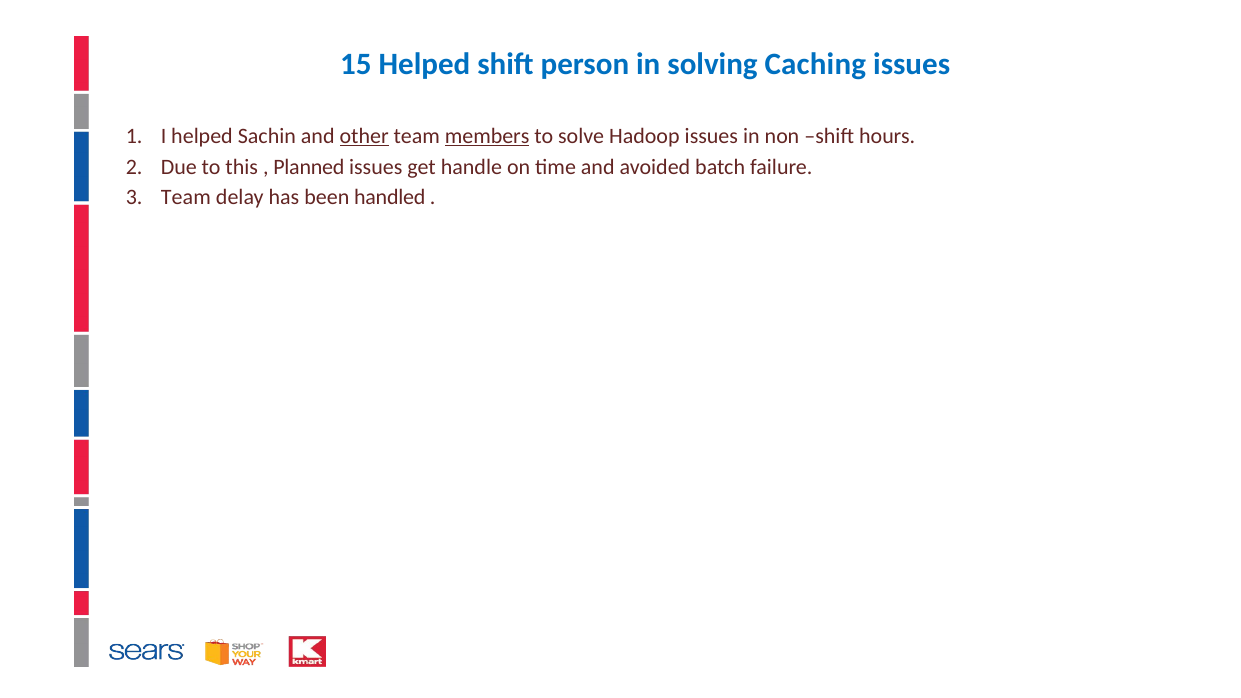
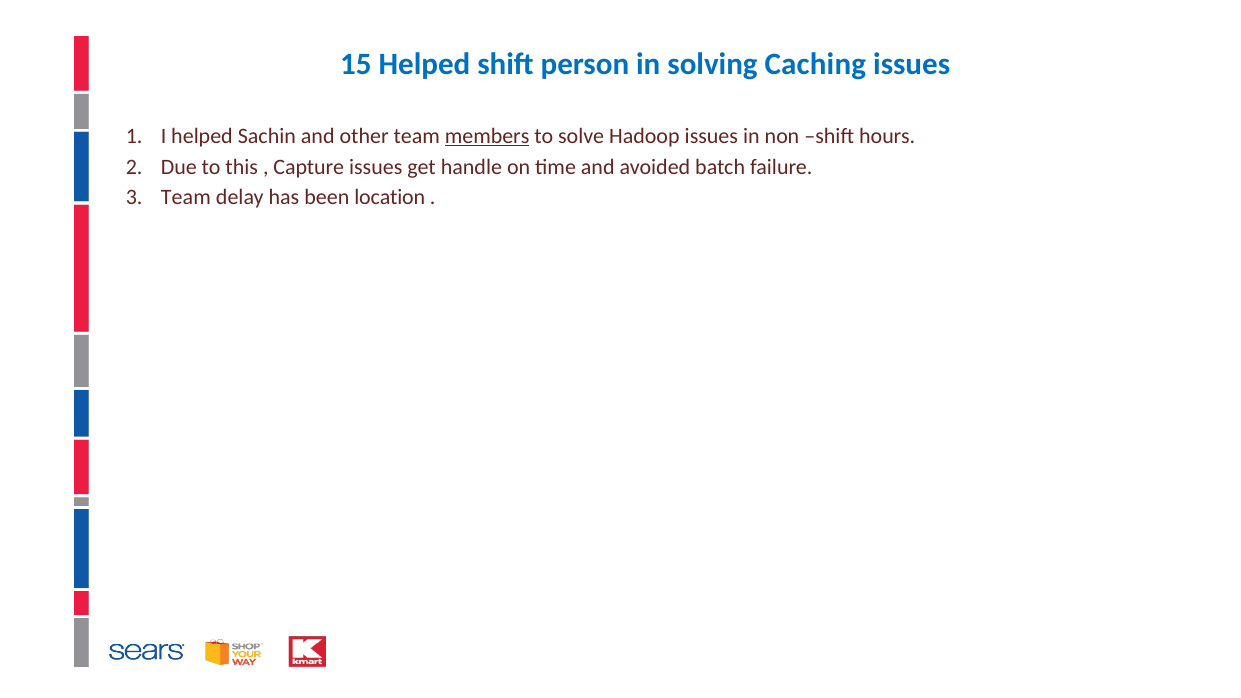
other underline: present -> none
Planned: Planned -> Capture
handled: handled -> location
